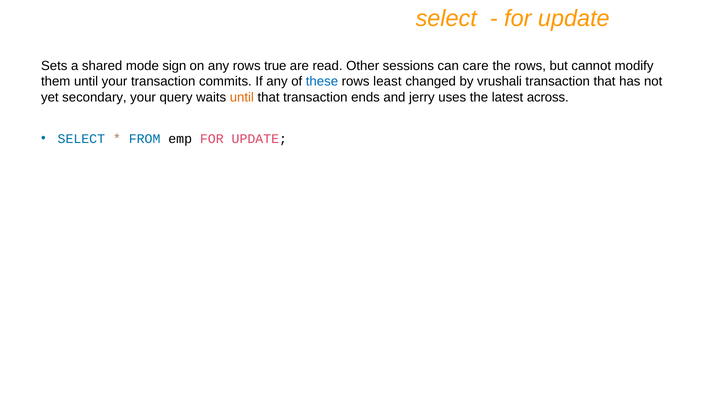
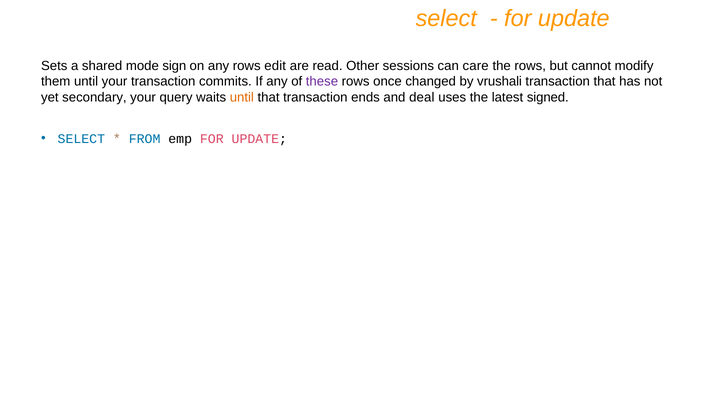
true: true -> edit
these colour: blue -> purple
least: least -> once
jerry: jerry -> deal
across: across -> signed
